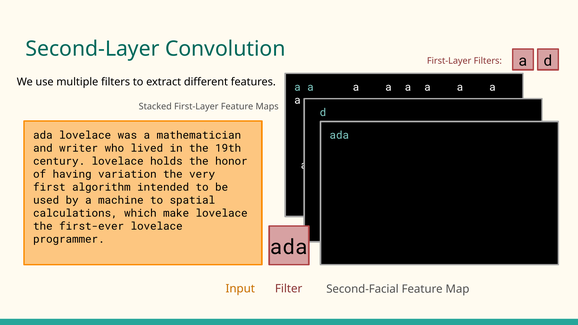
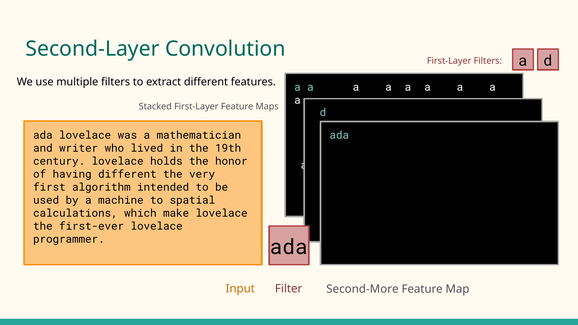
having variation: variation -> different
Second-Facial: Second-Facial -> Second-More
